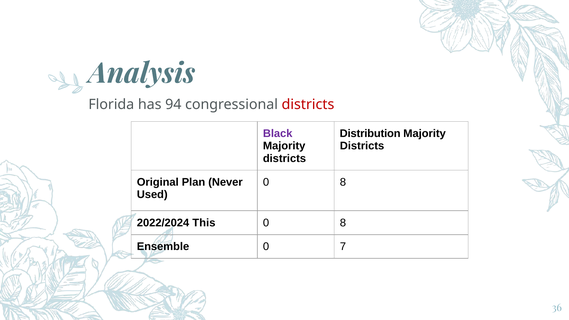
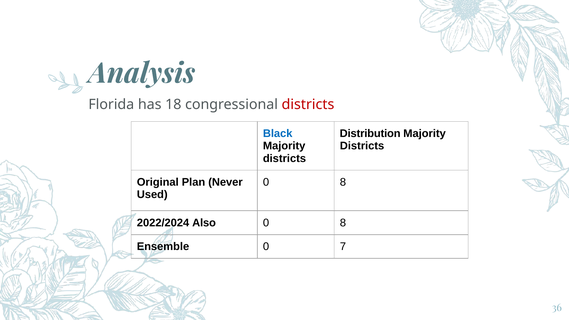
94: 94 -> 18
Black colour: purple -> blue
This: This -> Also
